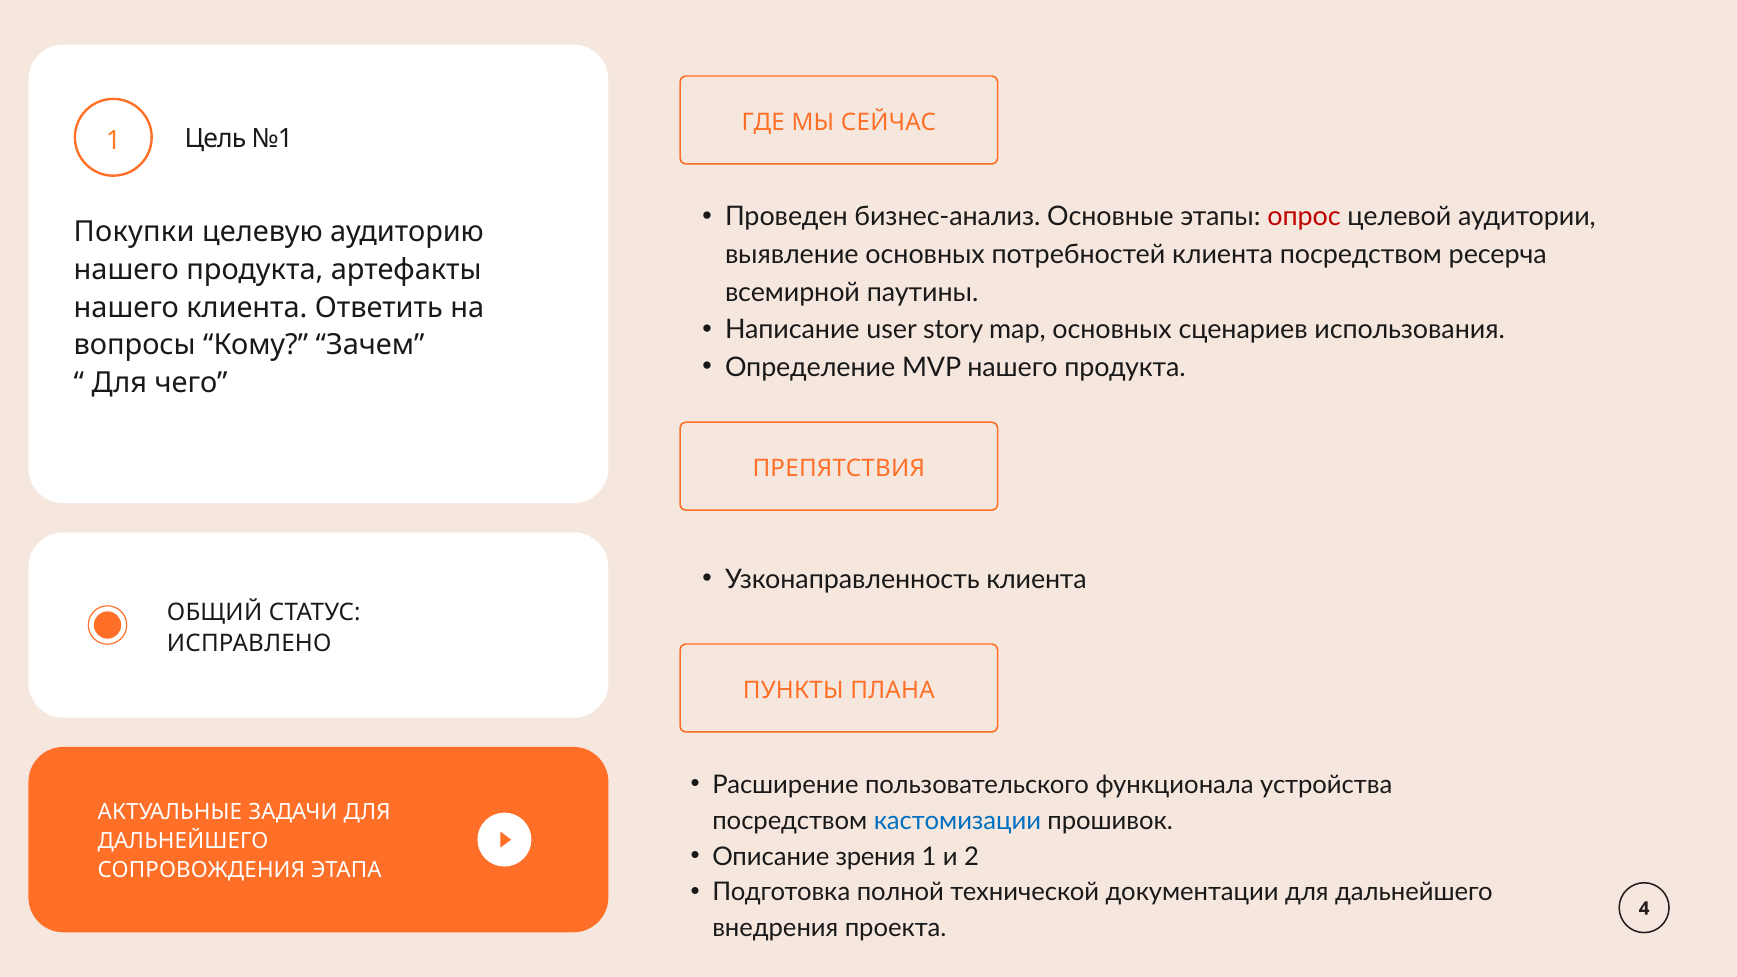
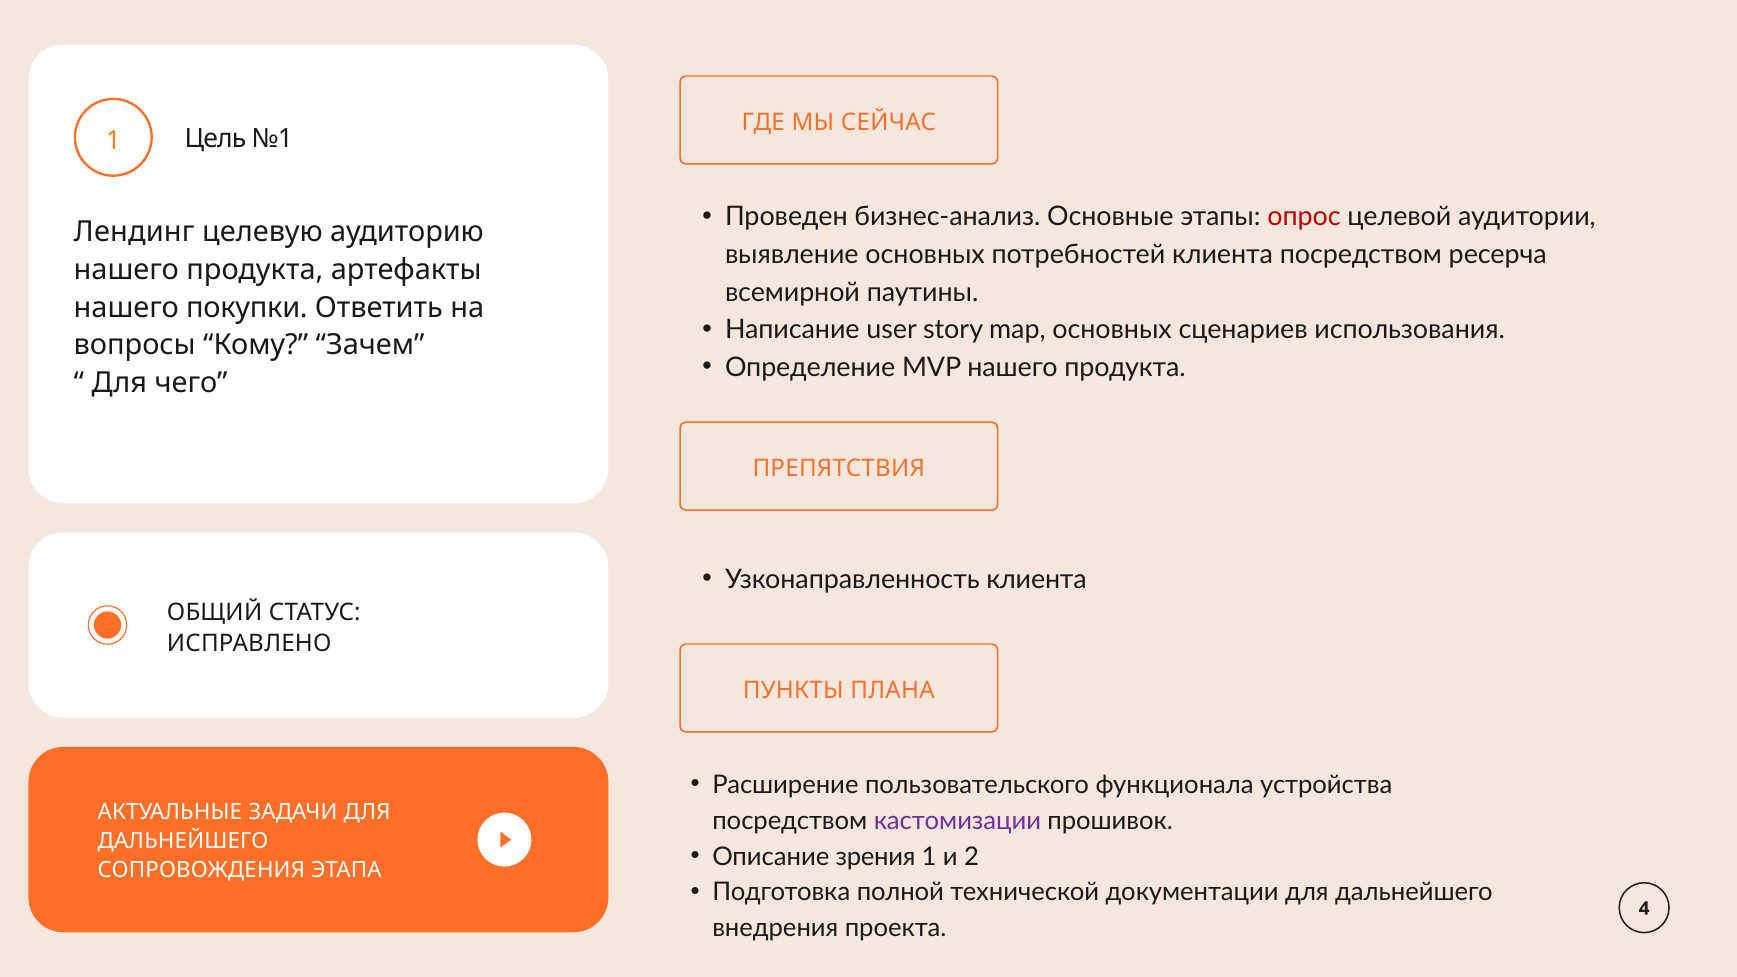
Покупки: Покупки -> Лендинг
нашего клиента: клиента -> покупки
кастомизации colour: blue -> purple
